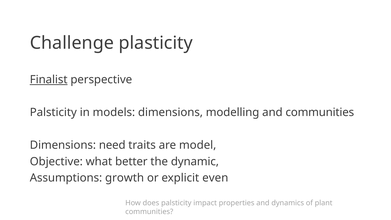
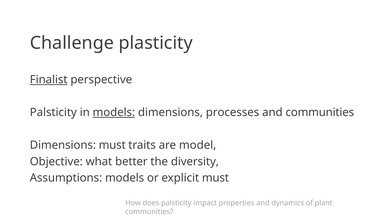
models at (114, 112) underline: none -> present
modelling: modelling -> processes
Dimensions need: need -> must
dynamic: dynamic -> diversity
Assumptions growth: growth -> models
explicit even: even -> must
